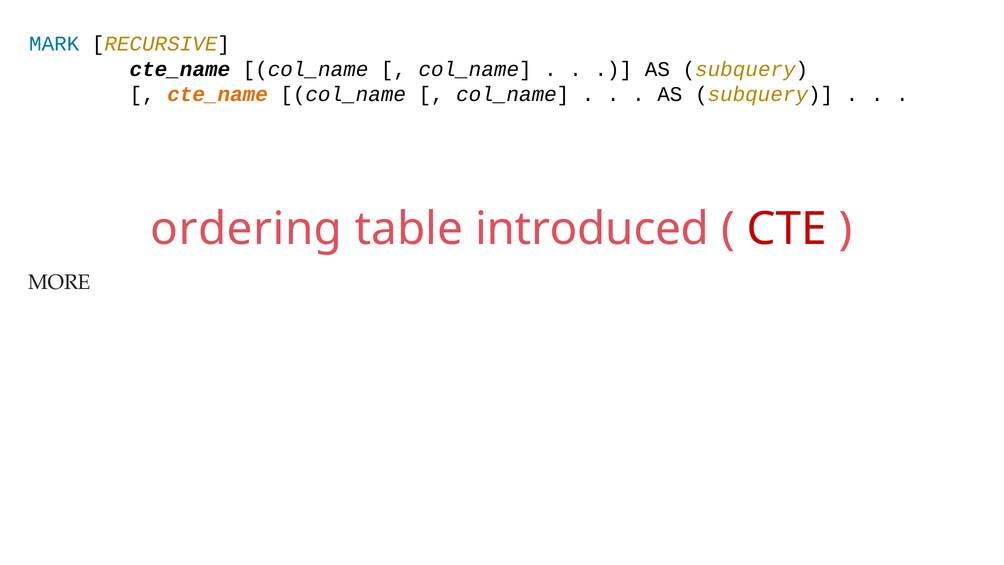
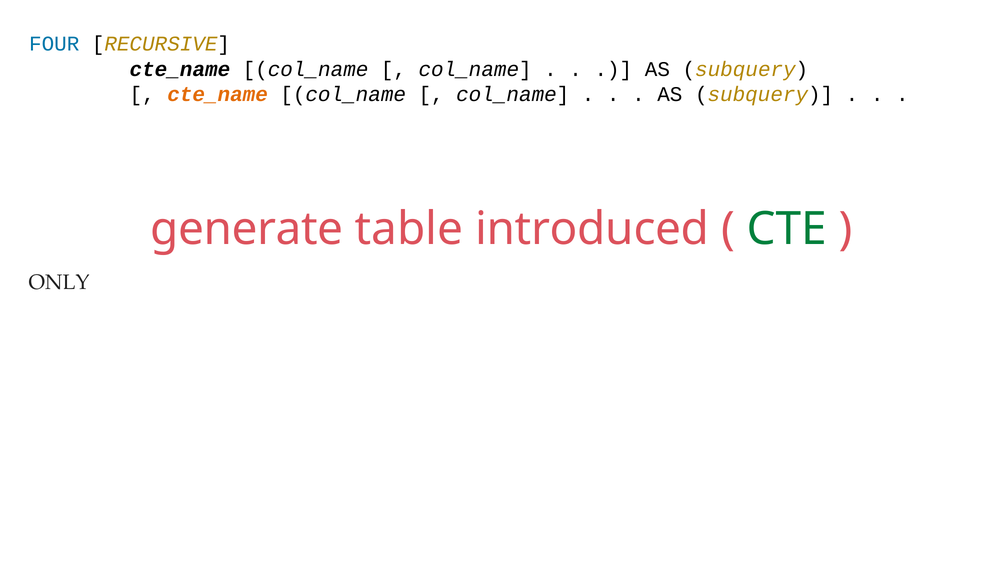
MARK: MARK -> FOUR
ordering: ordering -> generate
CTE colour: red -> green
MORE: MORE -> ONLY
